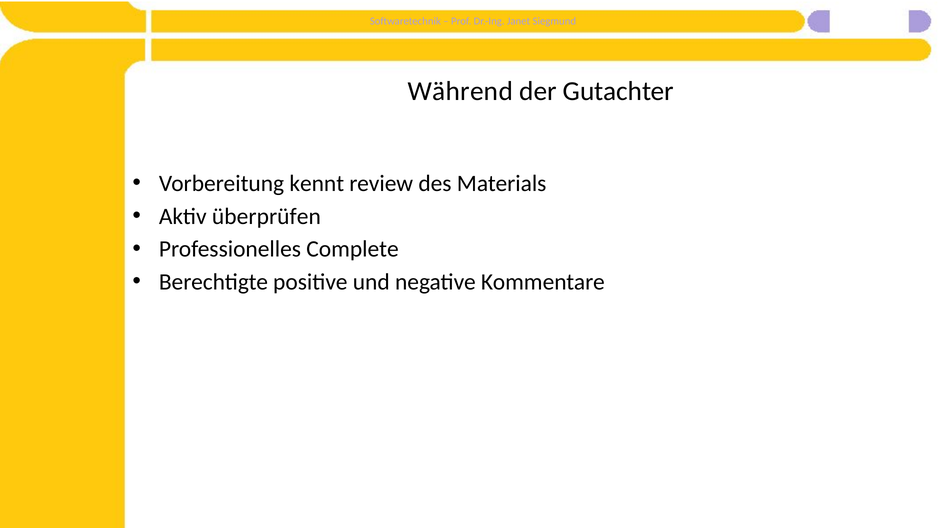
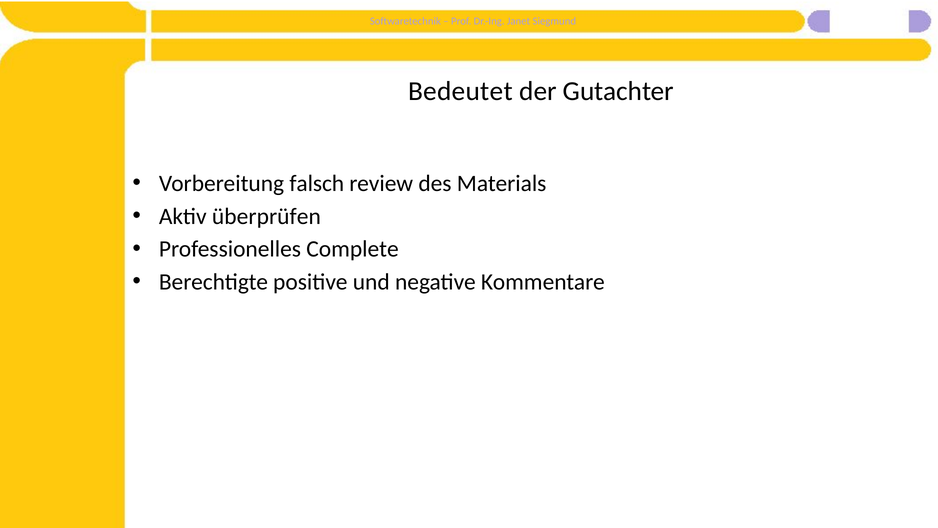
Während: Während -> Bedeutet
kennt: kennt -> falsch
